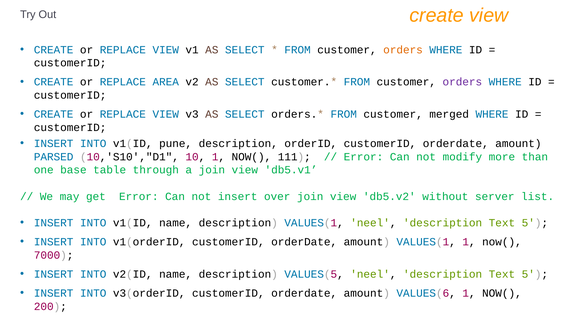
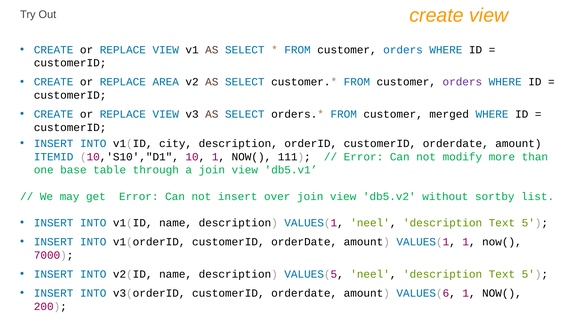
orders at (403, 50) colour: orange -> blue
pune: pune -> city
PARSED: PARSED -> ITEMID
server: server -> sortby
